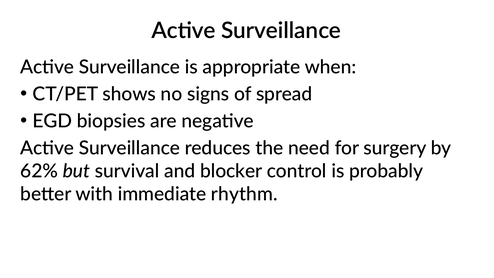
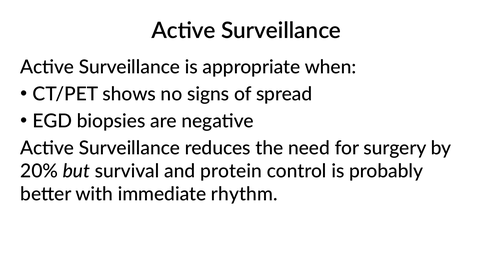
62%: 62% -> 20%
blocker: blocker -> protein
